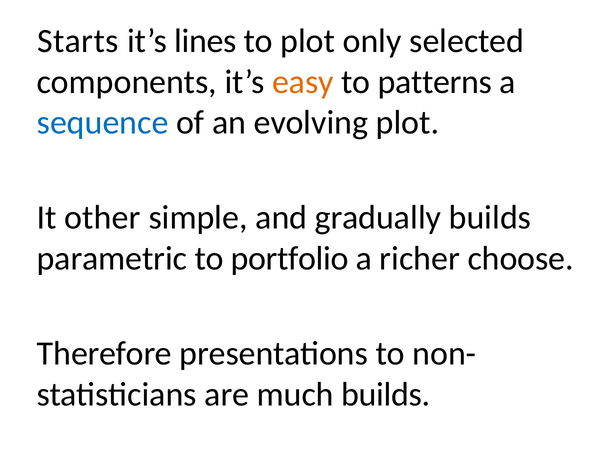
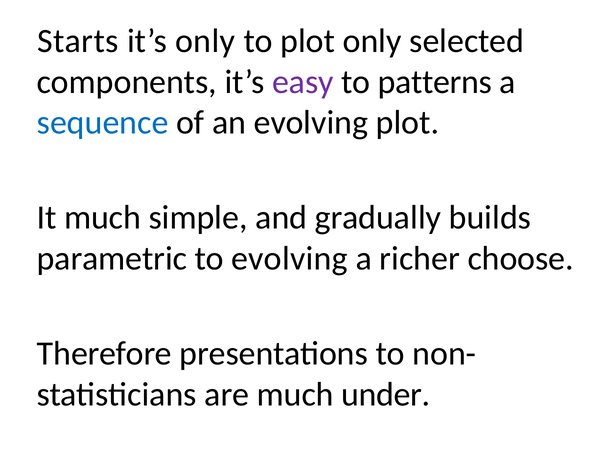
it’s lines: lines -> only
easy colour: orange -> purple
It other: other -> much
to portfolio: portfolio -> evolving
much builds: builds -> under
